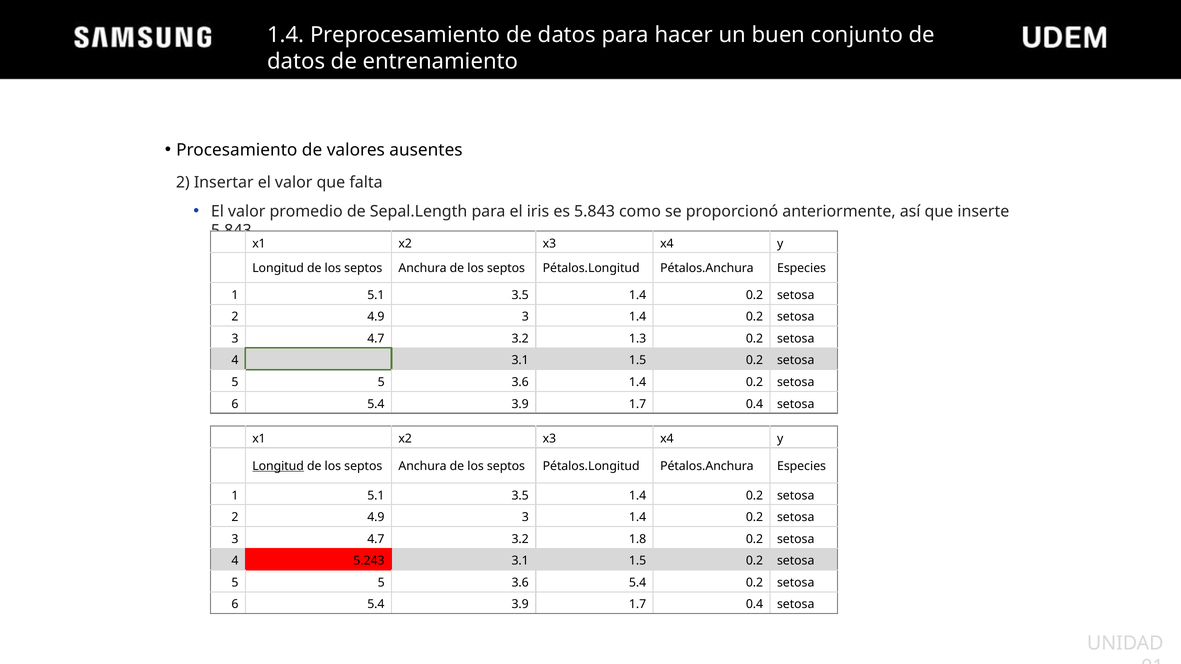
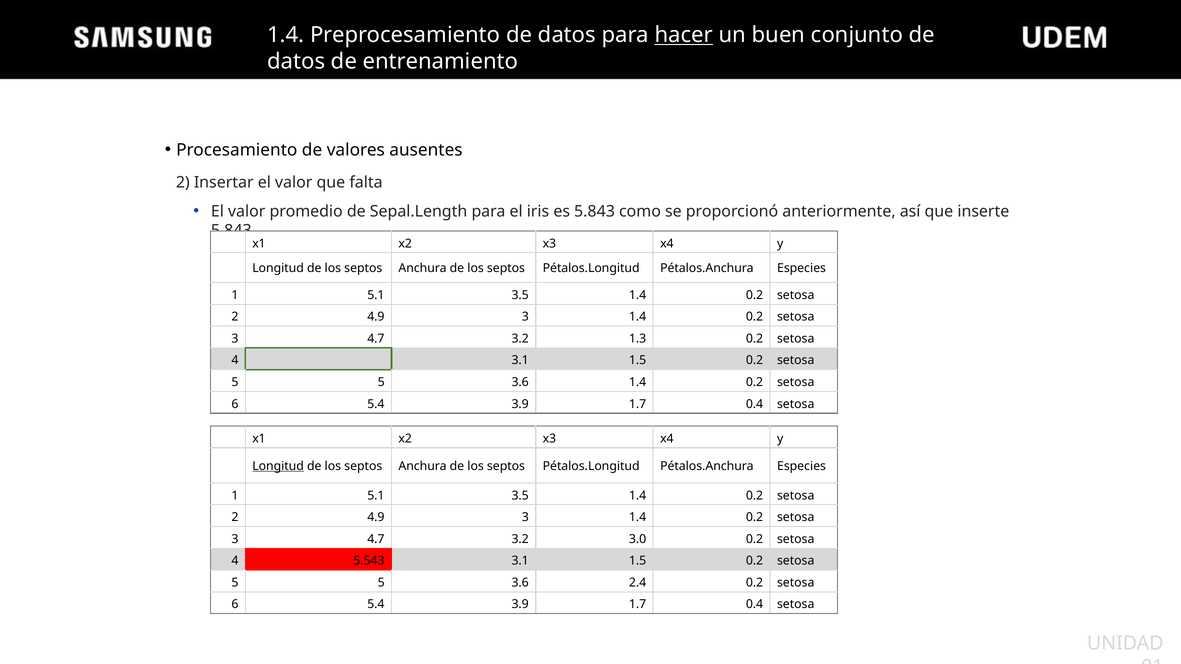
hacer underline: none -> present
1.8: 1.8 -> 3.0
5.243: 5.243 -> 5.543
3.6 5.4: 5.4 -> 2.4
